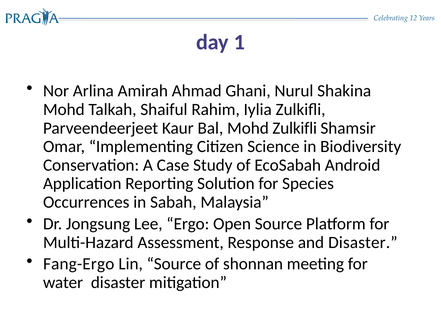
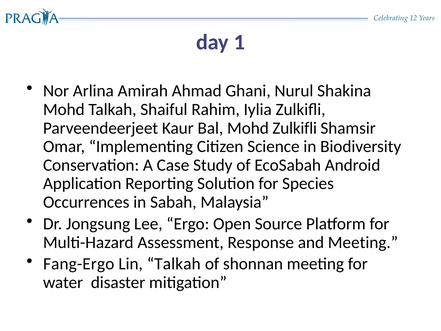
and Disaster: Disaster -> Meeting
Lin Source: Source -> Talkah
